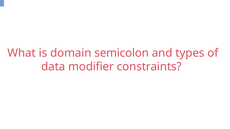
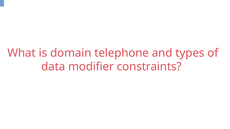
semicolon: semicolon -> telephone
